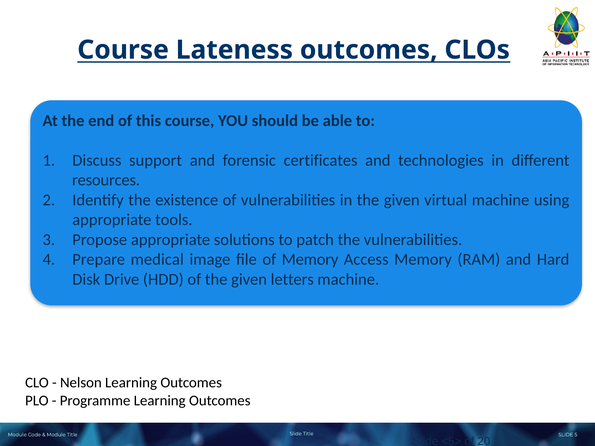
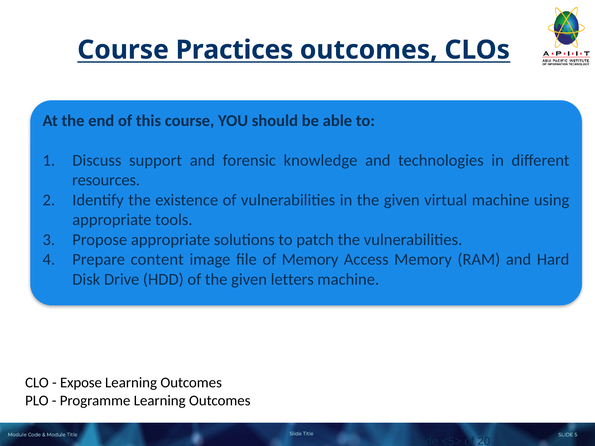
Lateness: Lateness -> Practices
certificates: certificates -> knowledge
medical: medical -> content
Nelson: Nelson -> Expose
